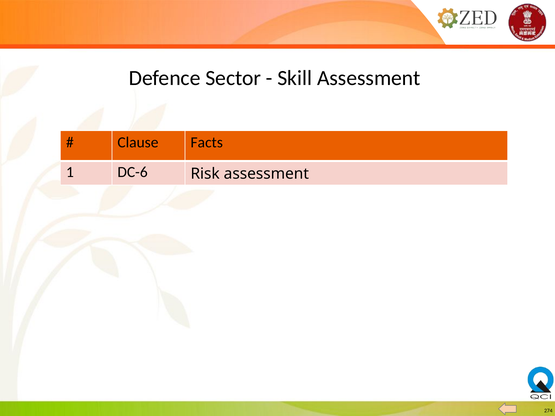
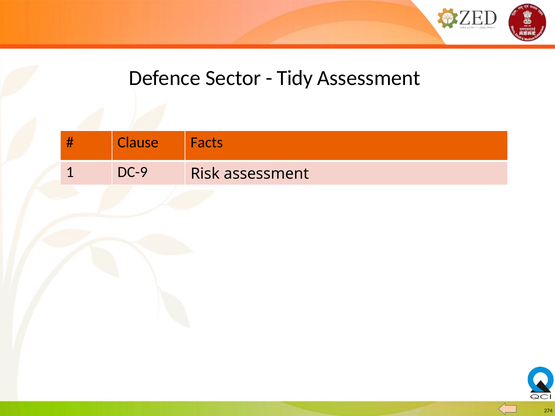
Skill: Skill -> Tidy
DC-6: DC-6 -> DC-9
